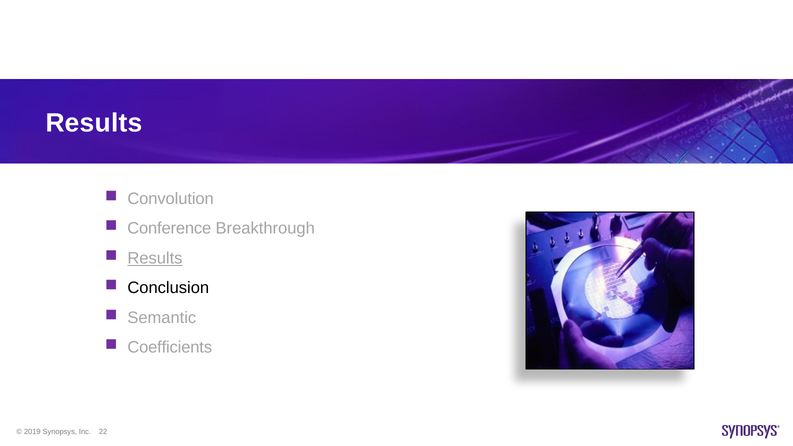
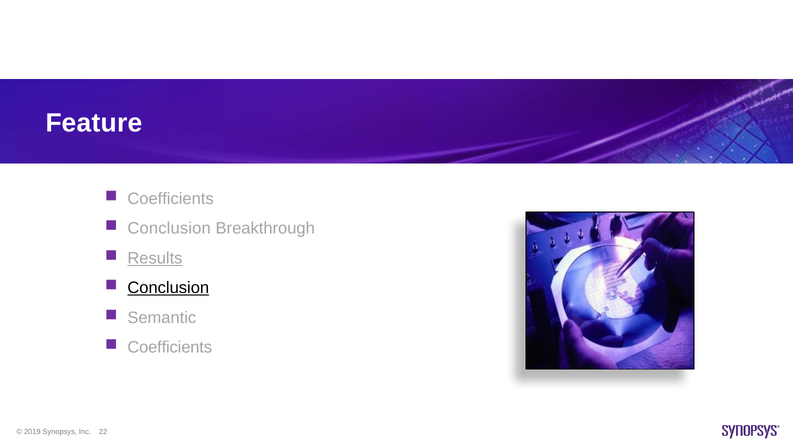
Results at (94, 123): Results -> Feature
Convolution at (171, 199): Convolution -> Coefficients
Conference at (169, 229): Conference -> Conclusion
Conclusion at (168, 288) underline: none -> present
